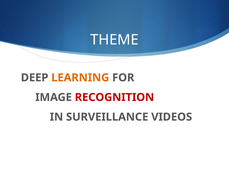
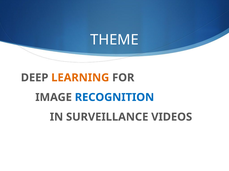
RECOGNITION colour: red -> blue
